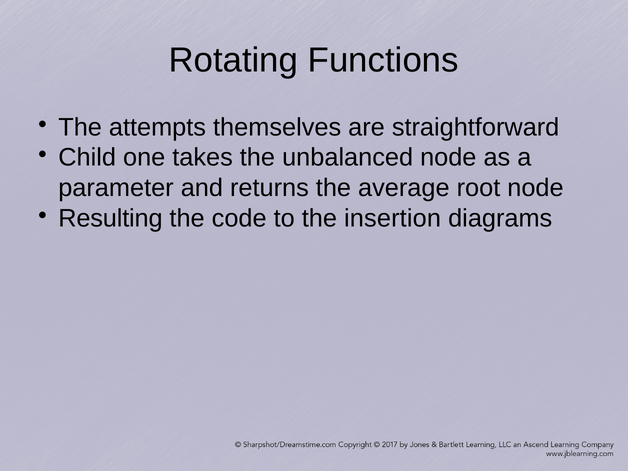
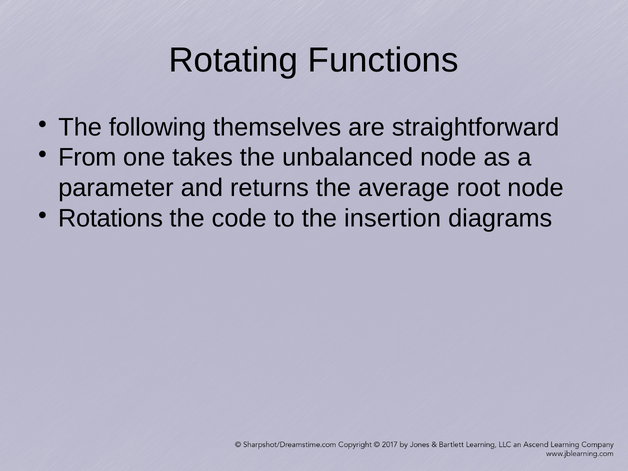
attempts: attempts -> following
Child: Child -> From
Resulting: Resulting -> Rotations
